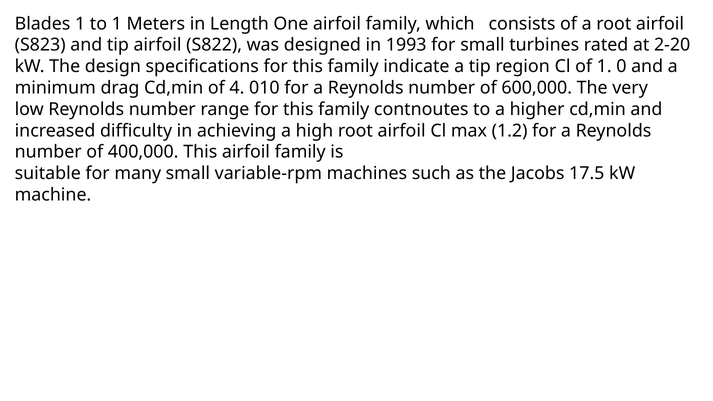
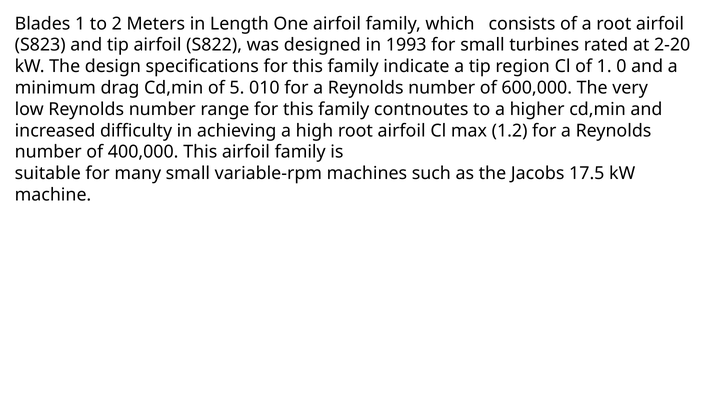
to 1: 1 -> 2
4: 4 -> 5
